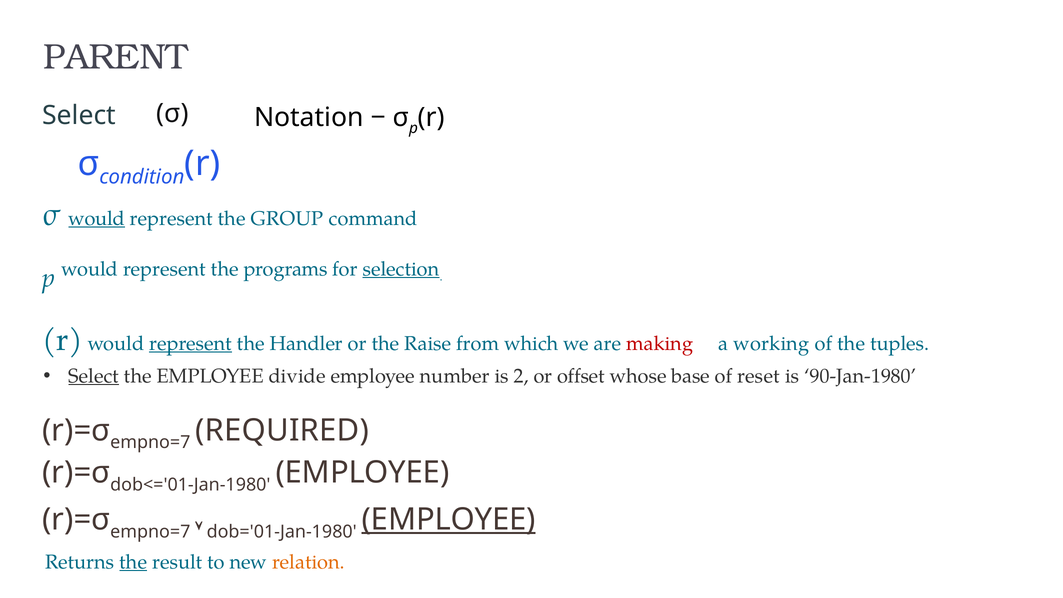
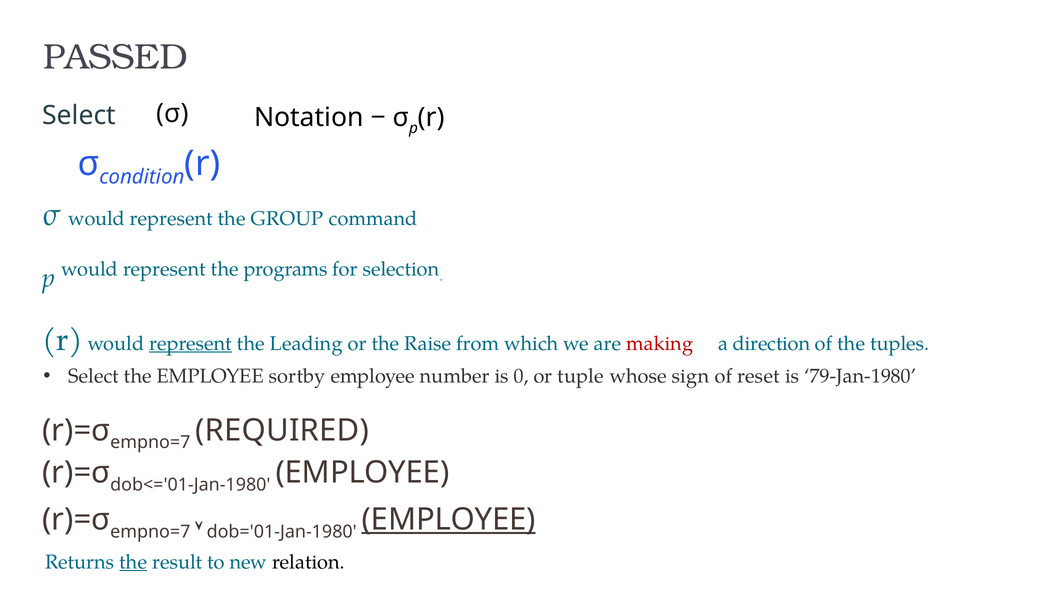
PARENT: PARENT -> PASSED
would at (97, 219) underline: present -> none
selection underline: present -> none
Handler: Handler -> Leading
working: working -> direction
Select at (94, 376) underline: present -> none
divide: divide -> sortby
2: 2 -> 0
offset: offset -> tuple
base: base -> sign
90-Jan-1980: 90-Jan-1980 -> 79-Jan-1980
relation colour: orange -> black
